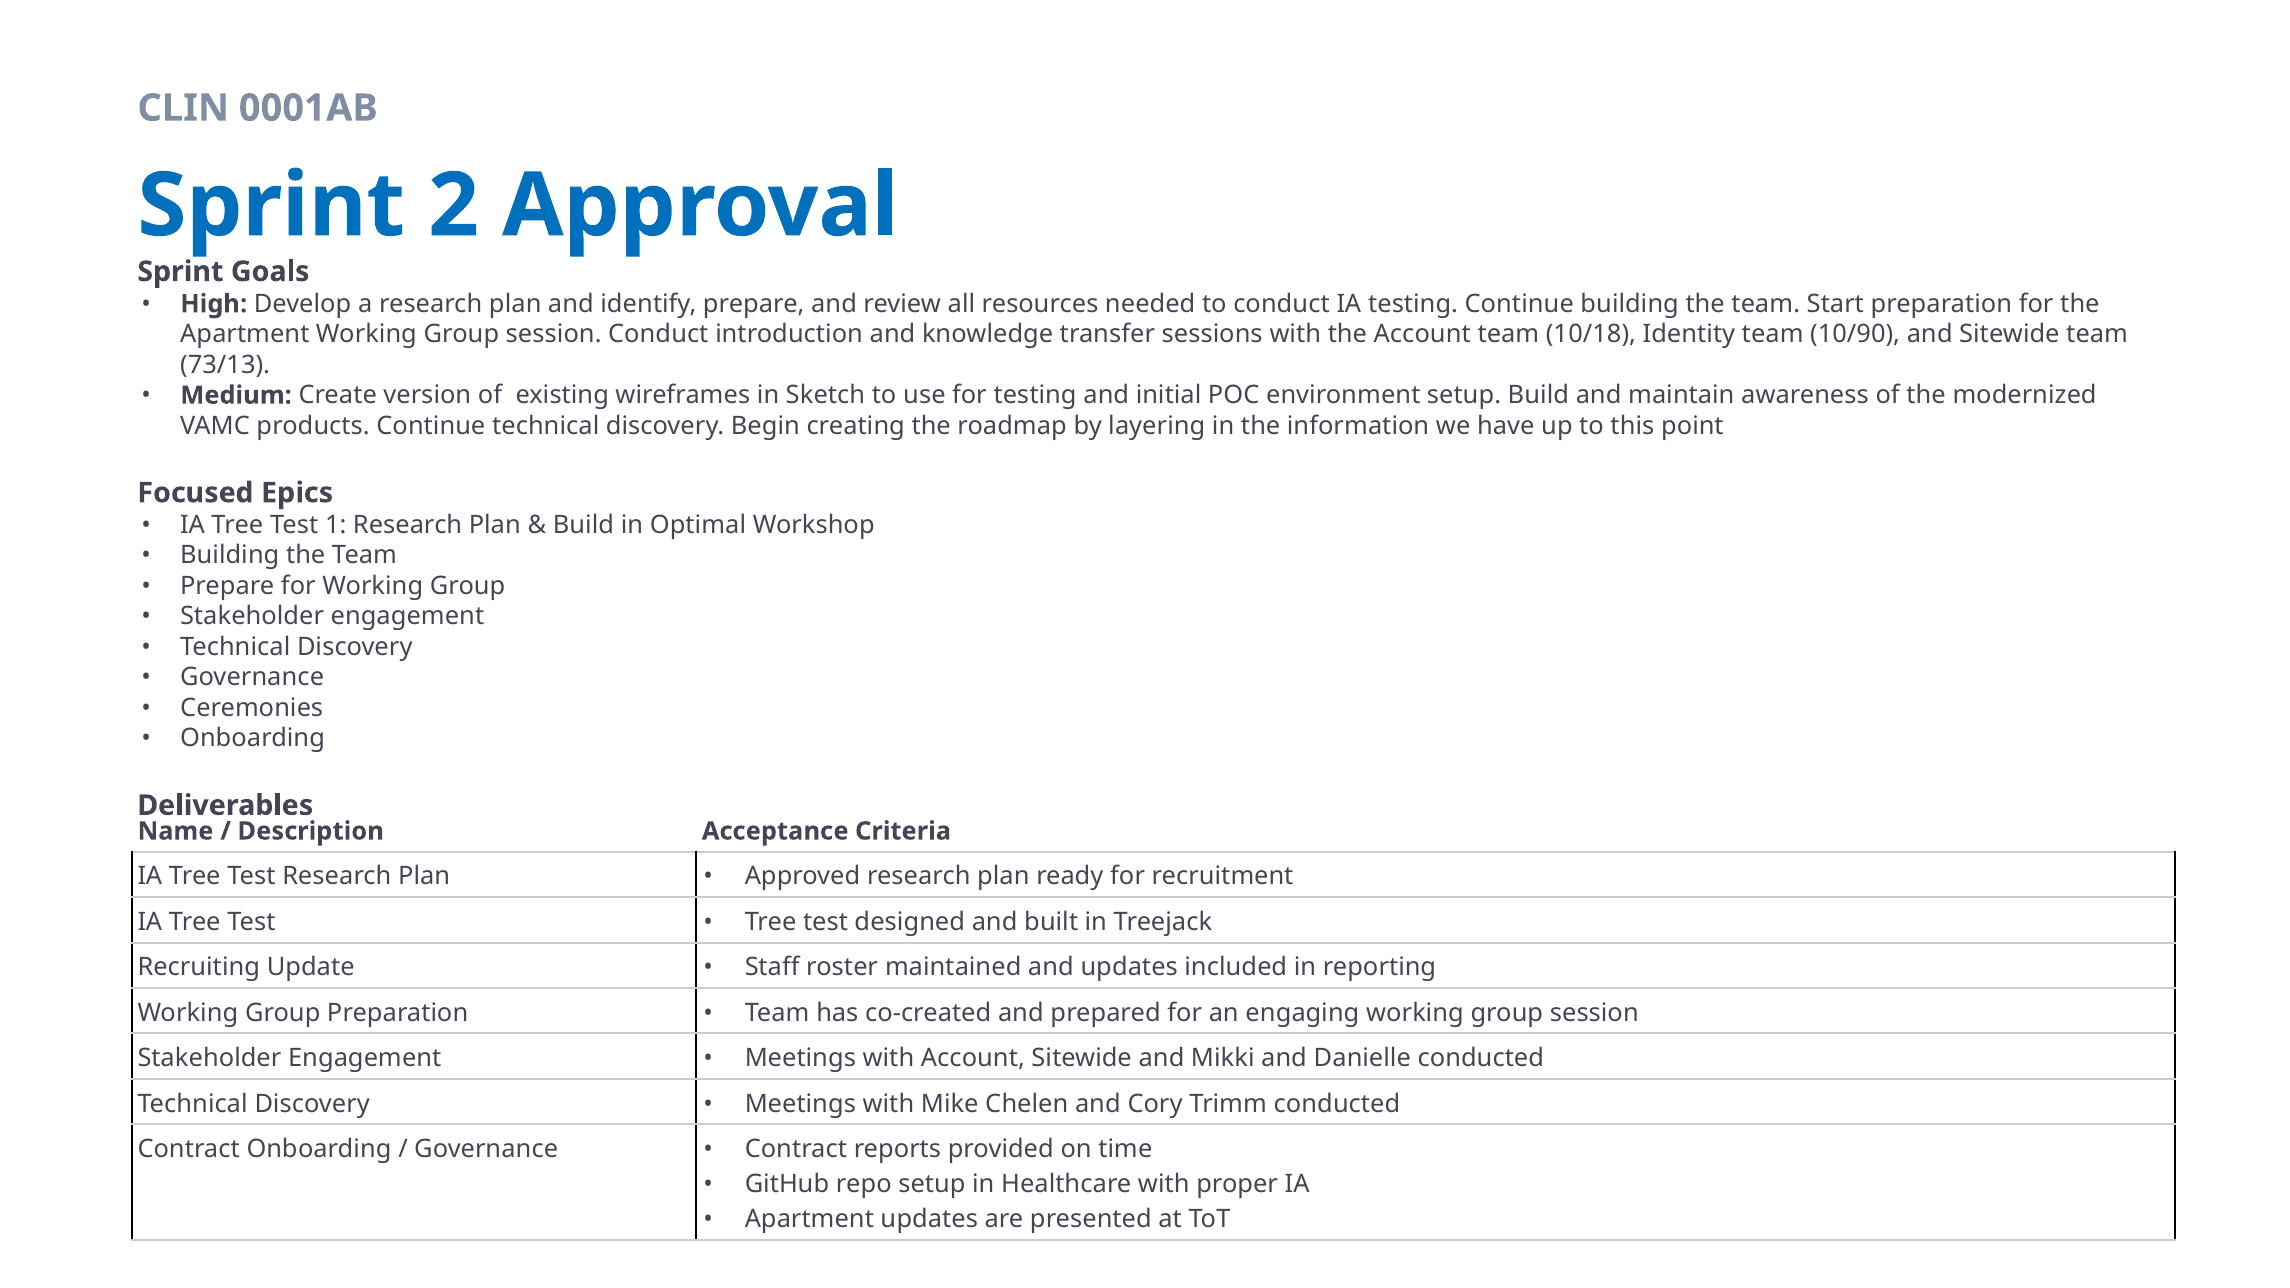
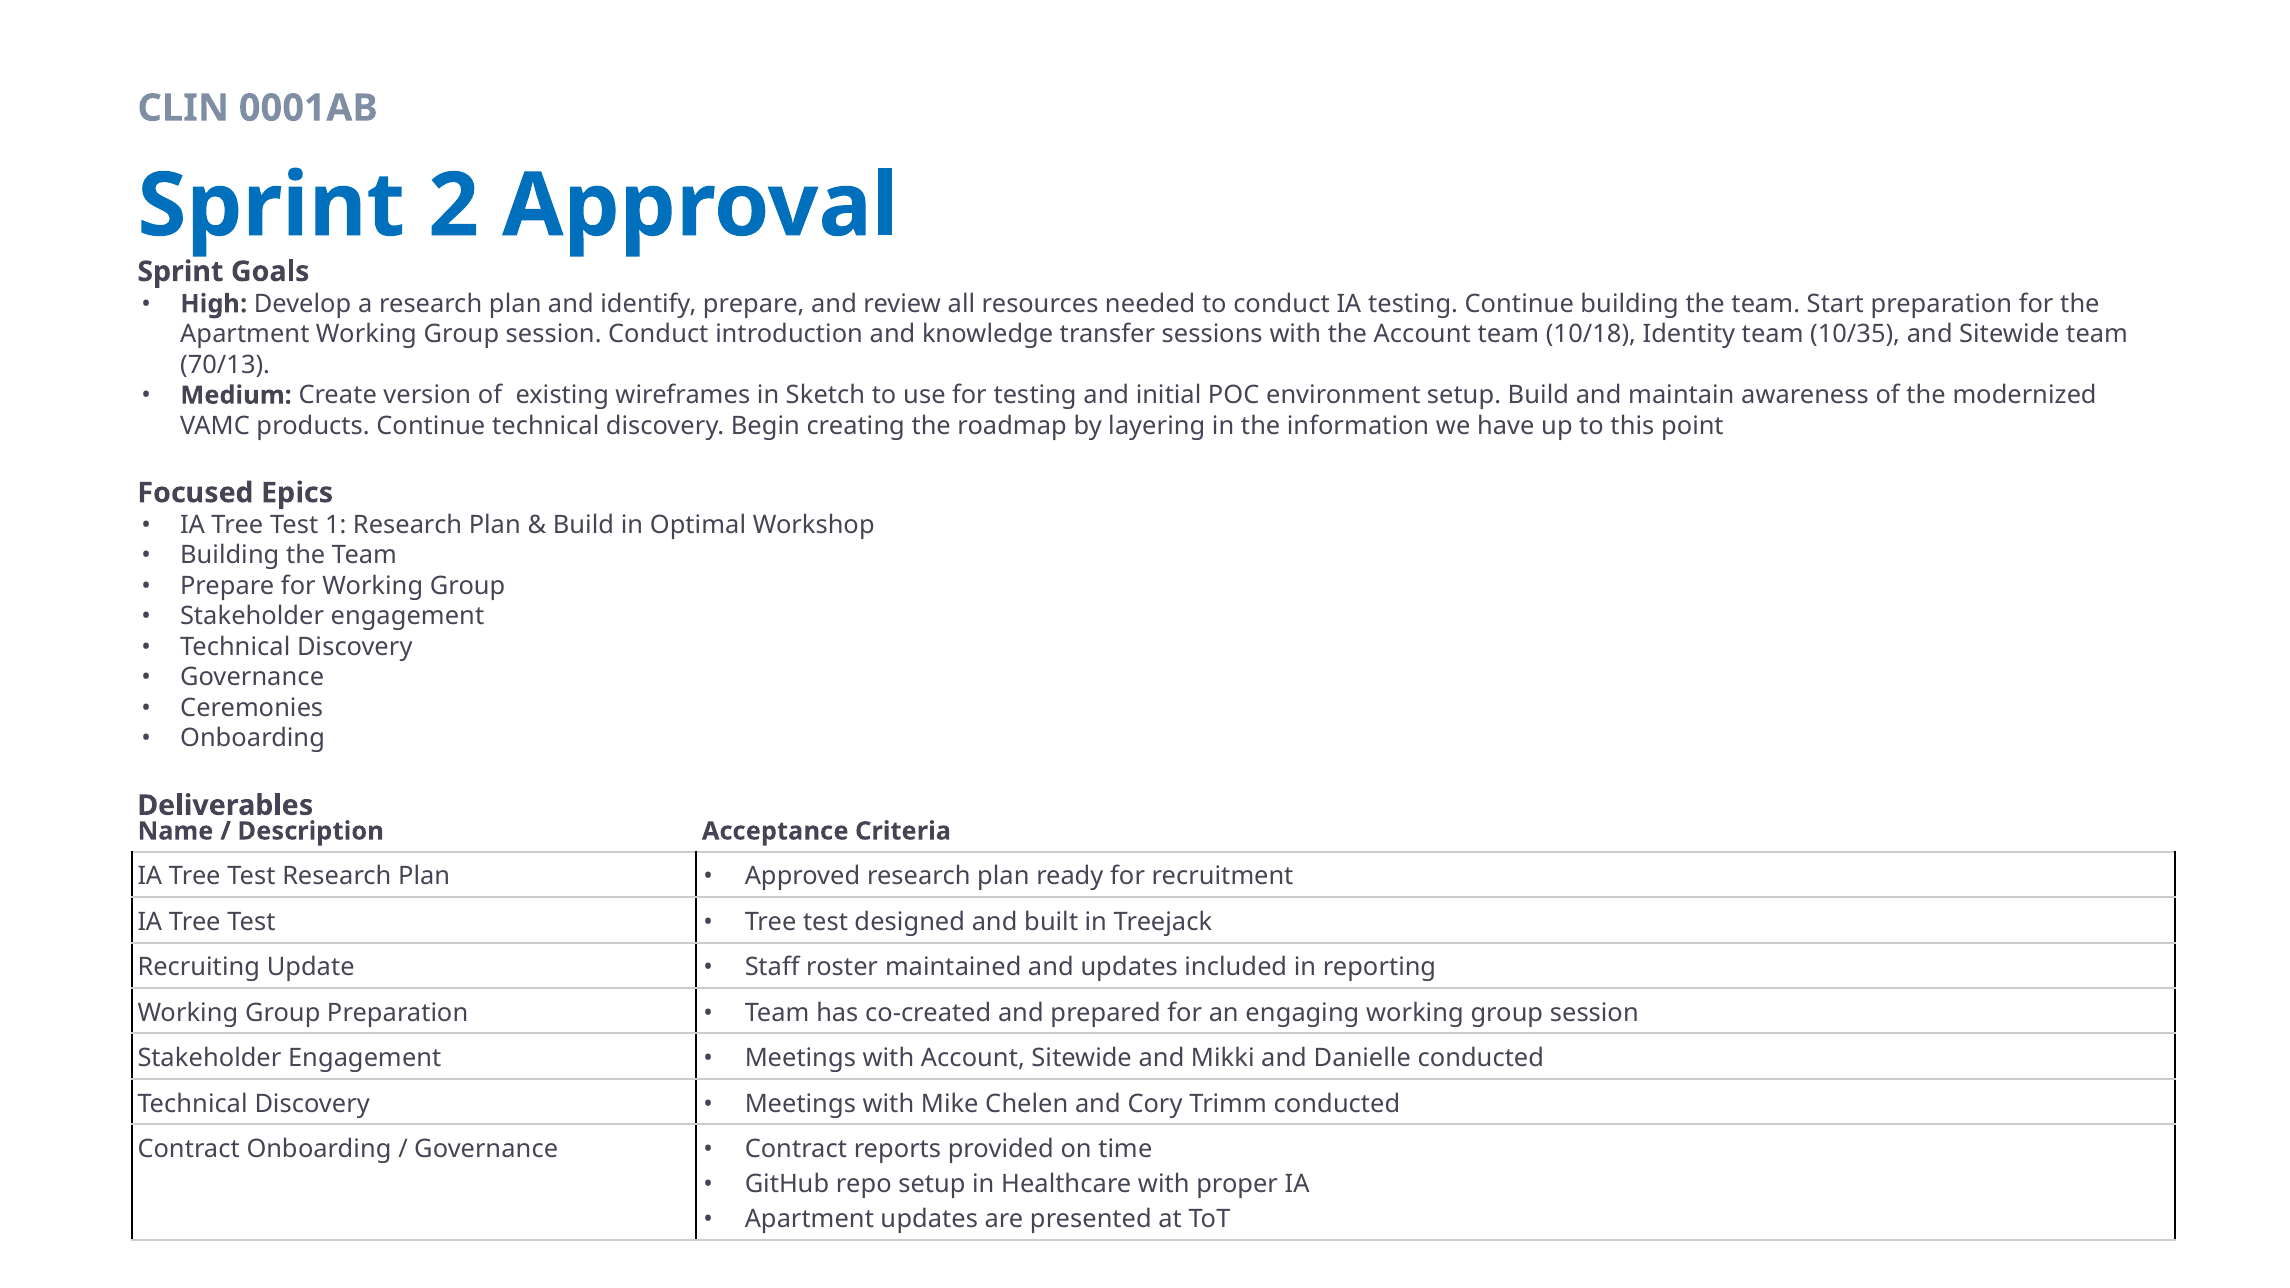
10/90: 10/90 -> 10/35
73/13: 73/13 -> 70/13
